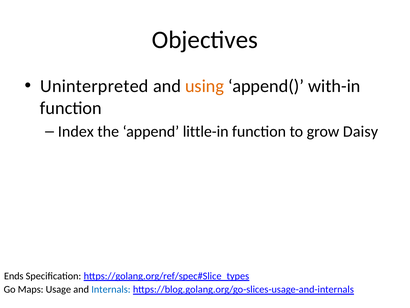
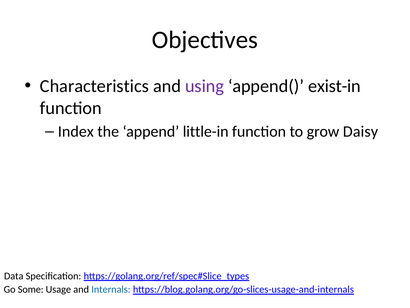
Uninterpreted: Uninterpreted -> Characteristics
using colour: orange -> purple
with-in: with-in -> exist-in
Ends: Ends -> Data
Maps: Maps -> Some
